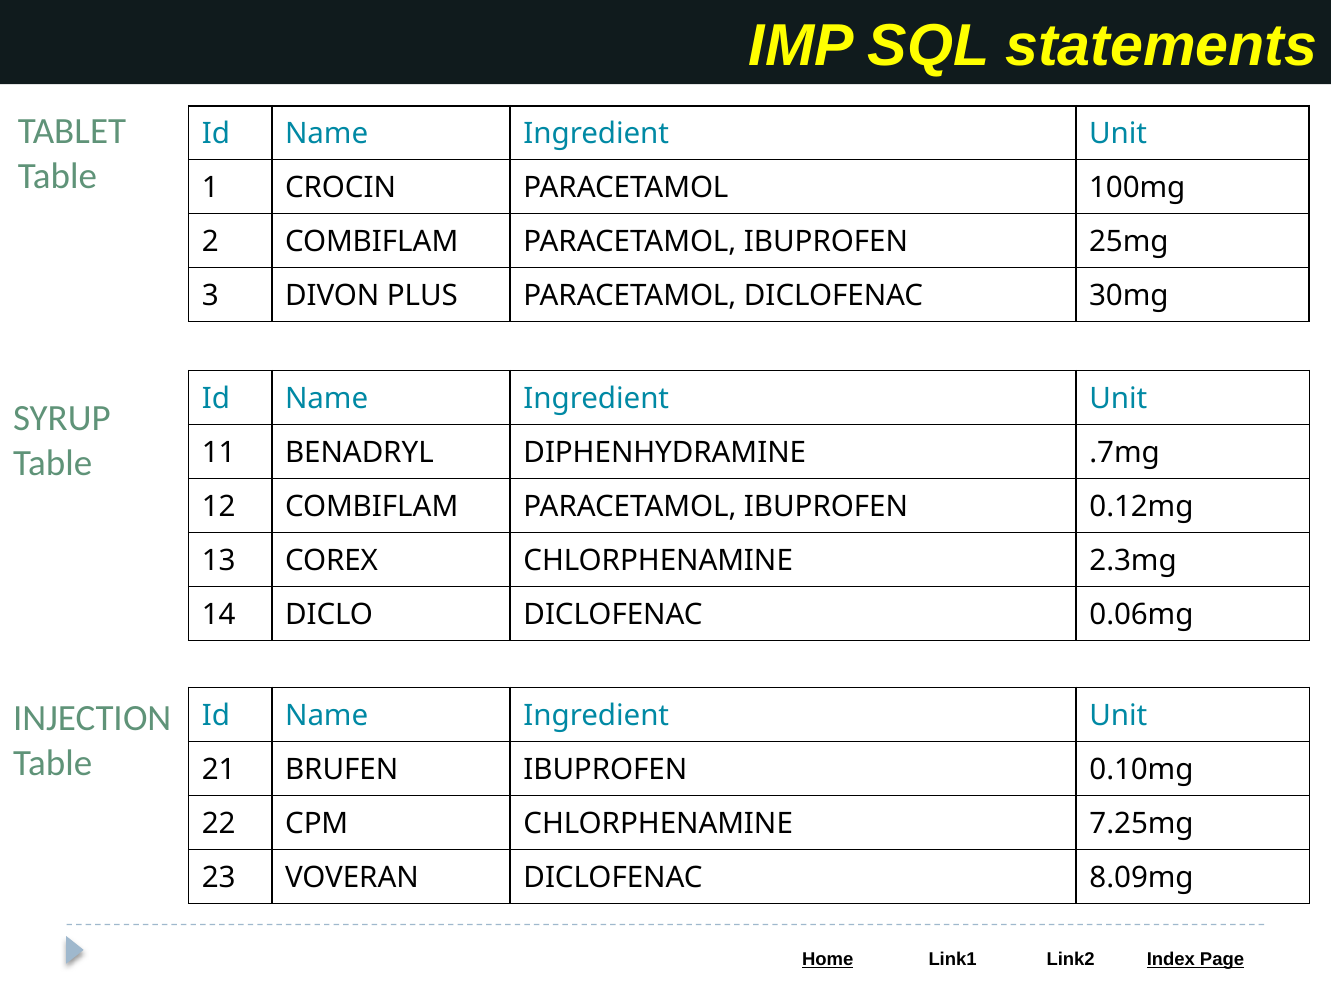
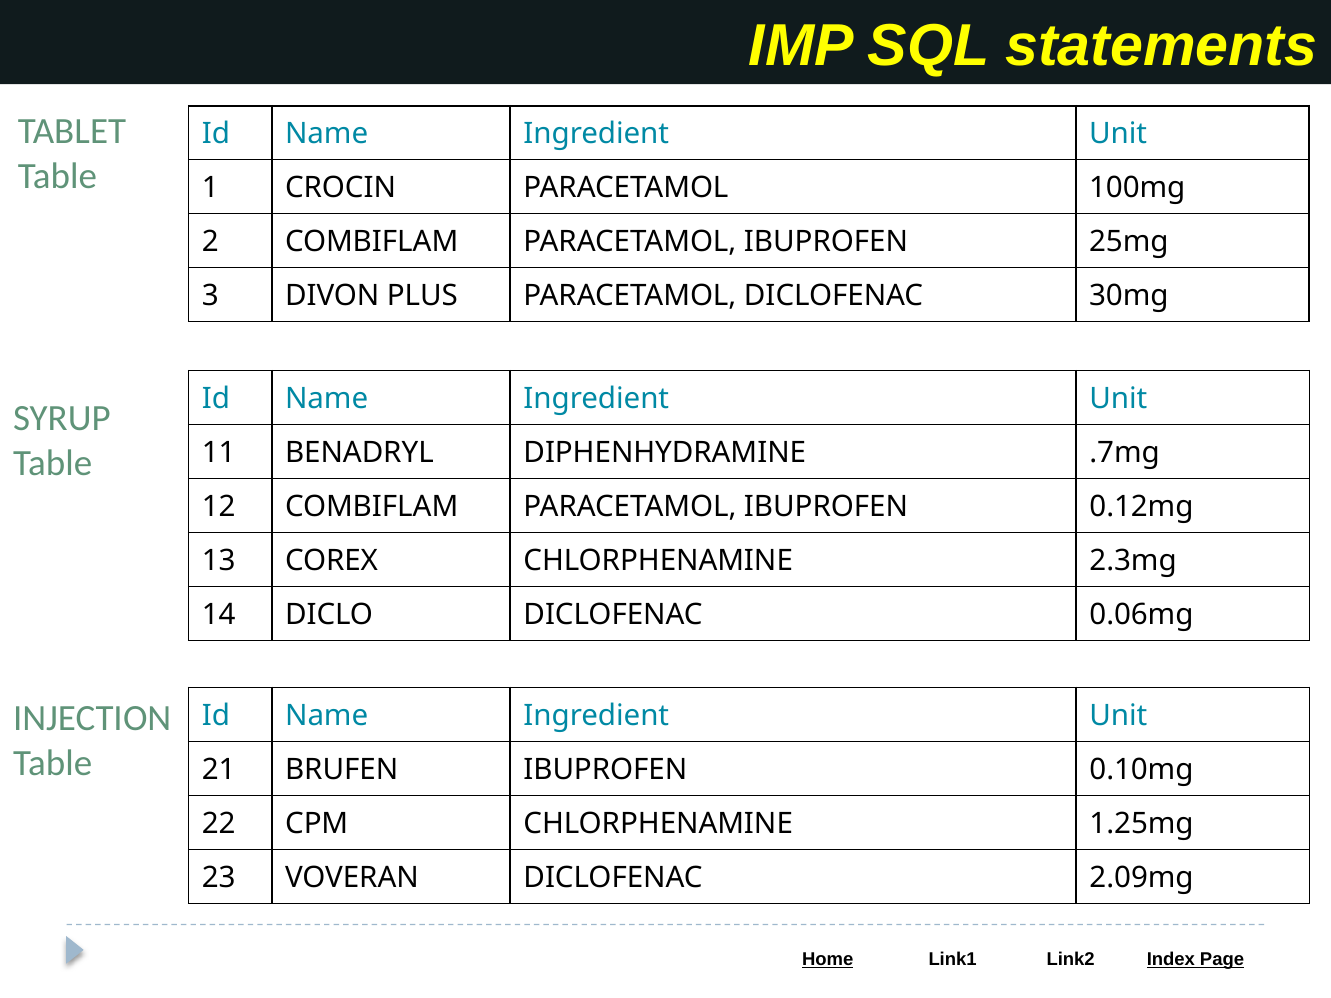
7.25mg: 7.25mg -> 1.25mg
8.09mg: 8.09mg -> 2.09mg
